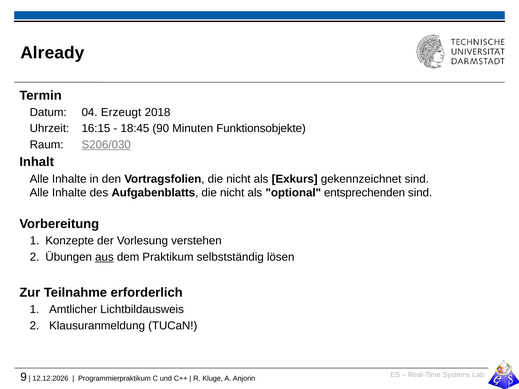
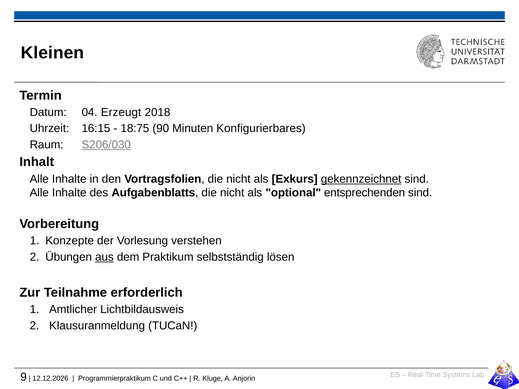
Already: Already -> Kleinen
18:45: 18:45 -> 18:75
Funktionsobjekte: Funktionsobjekte -> Konfigurierbares
gekennzeichnet underline: none -> present
